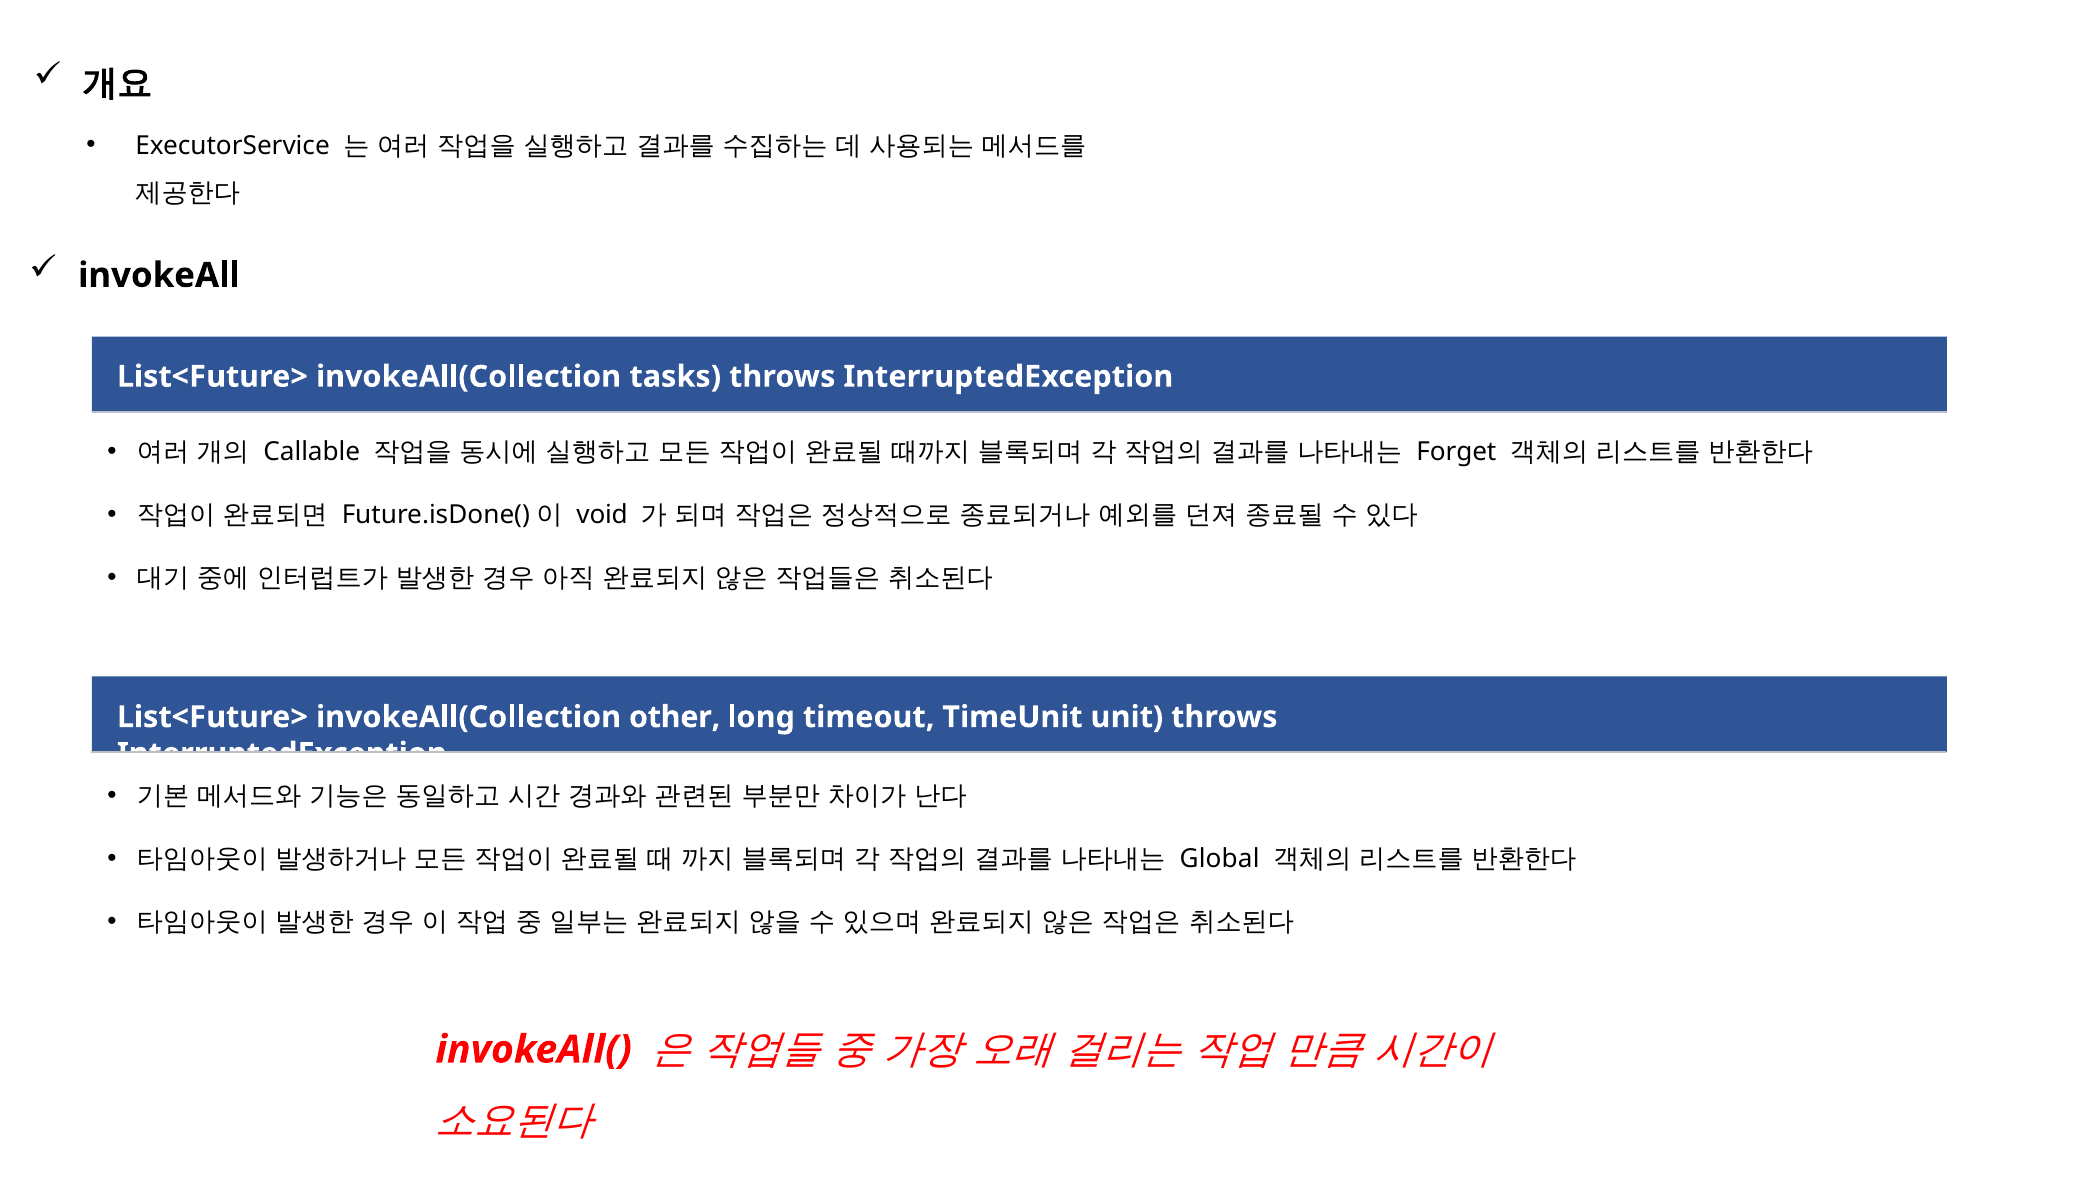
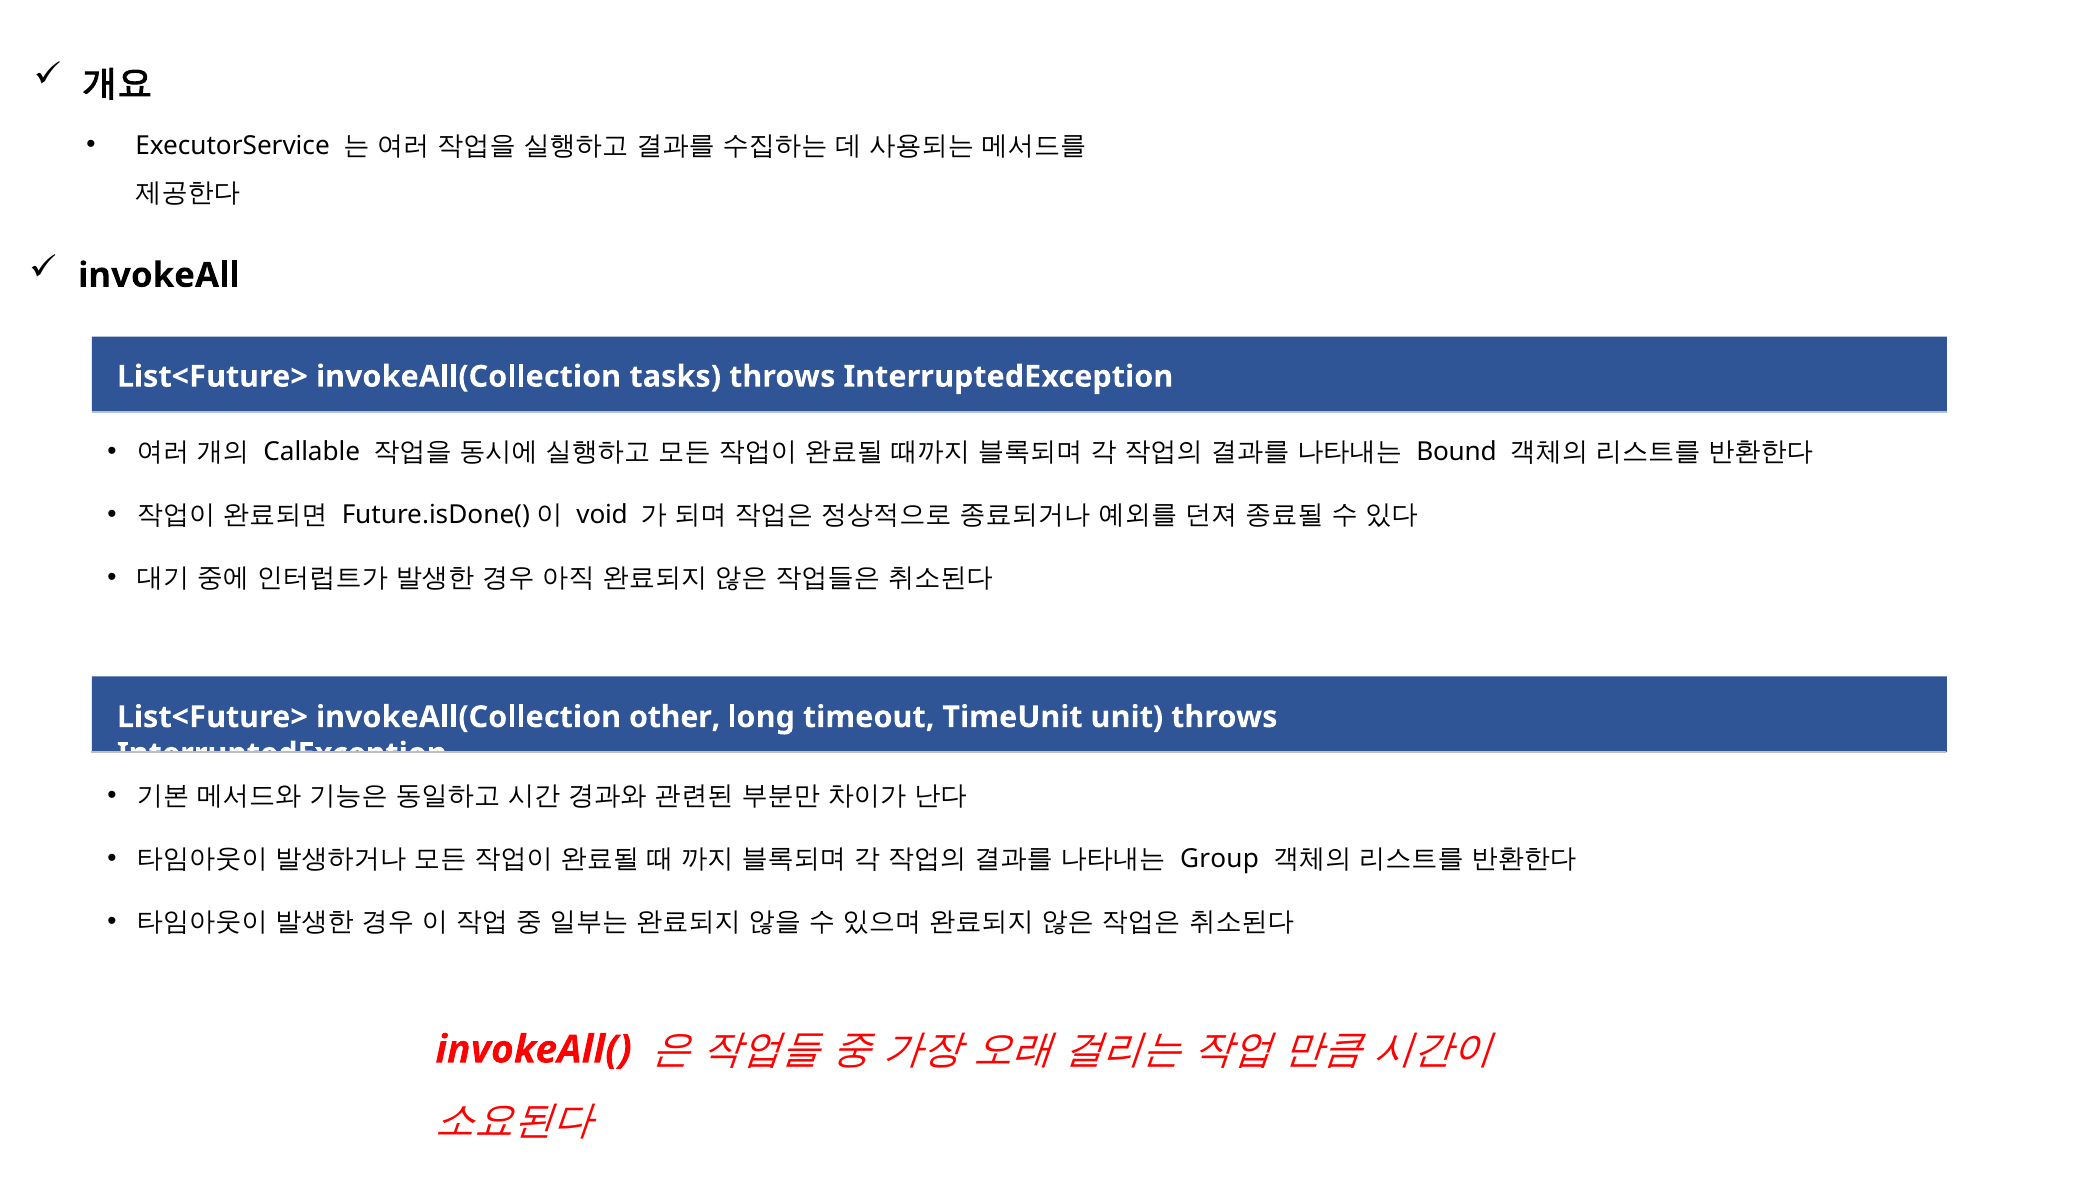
Forget: Forget -> Bound
Global: Global -> Group
